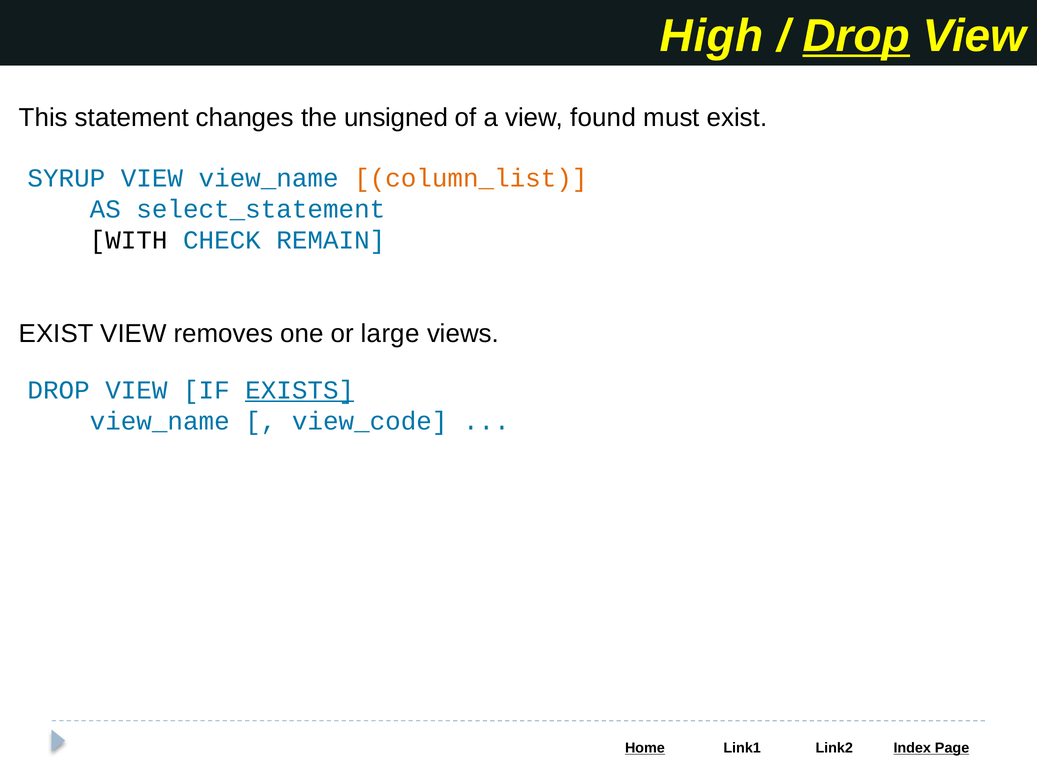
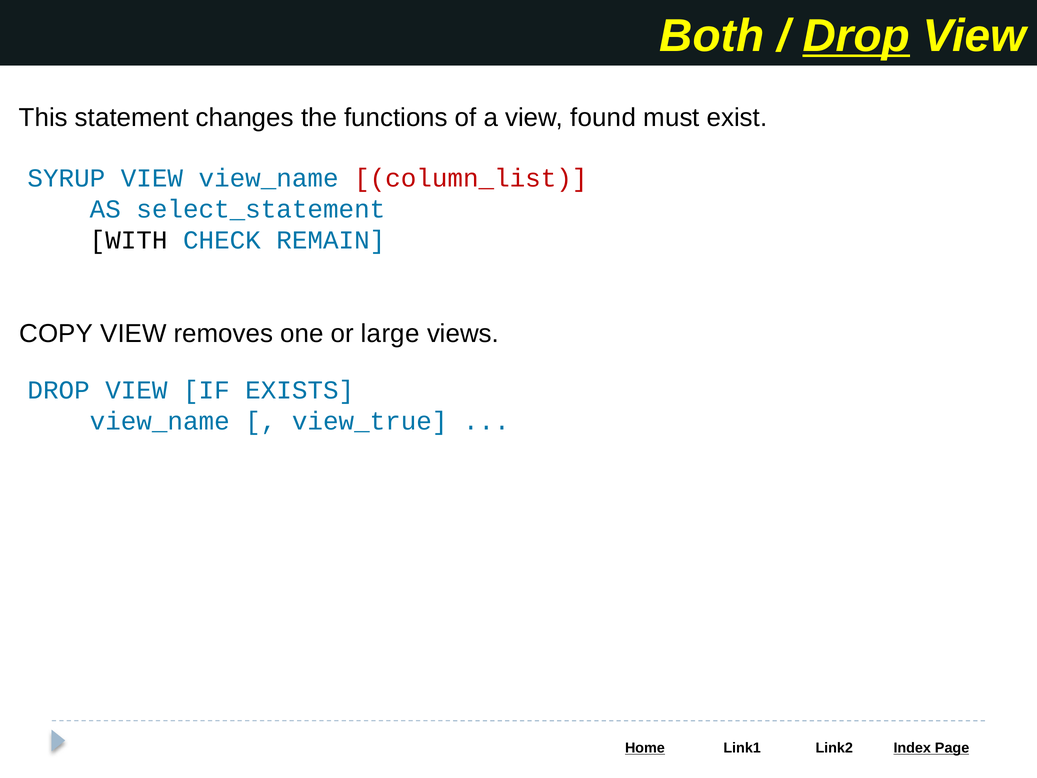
High: High -> Both
unsigned: unsigned -> functions
column_list colour: orange -> red
EXIST at (56, 334): EXIST -> COPY
EXISTS underline: present -> none
view_code: view_code -> view_true
